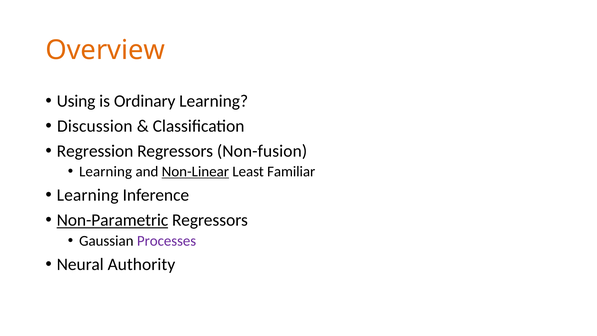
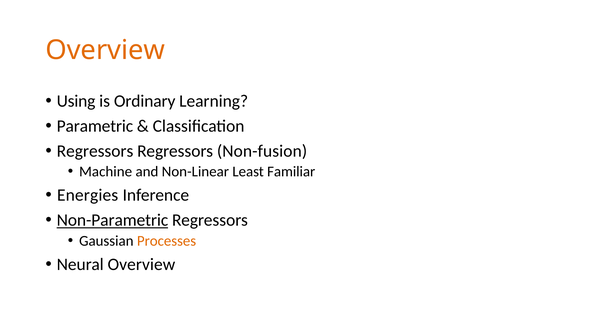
Discussion: Discussion -> Parametric
Regression at (95, 151): Regression -> Regressors
Learning at (106, 171): Learning -> Machine
Non-Linear underline: present -> none
Learning at (88, 195): Learning -> Energies
Processes colour: purple -> orange
Neural Authority: Authority -> Overview
